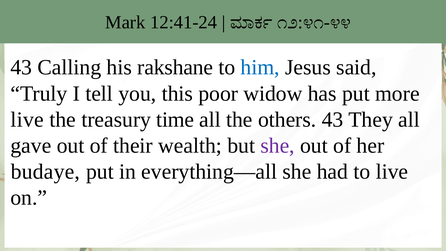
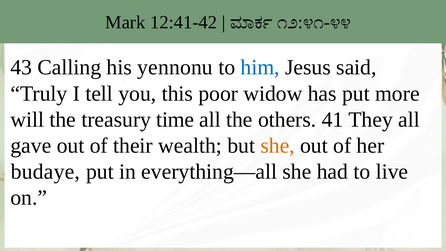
12:41-24: 12:41-24 -> 12:41-42
rakshane: rakshane -> yennonu
live at (27, 119): live -> will
others 43: 43 -> 41
she at (278, 146) colour: purple -> orange
